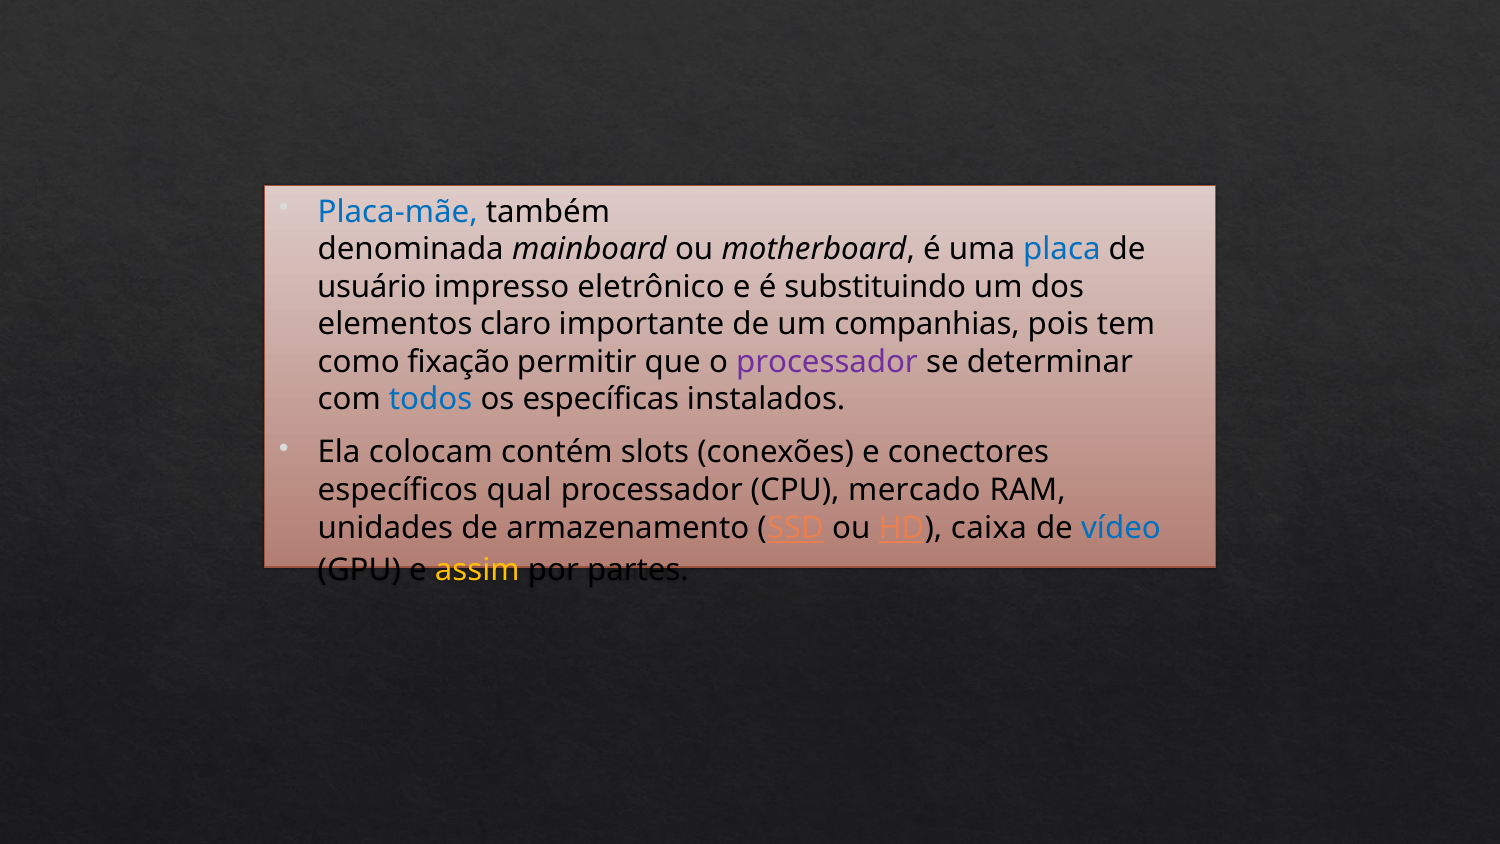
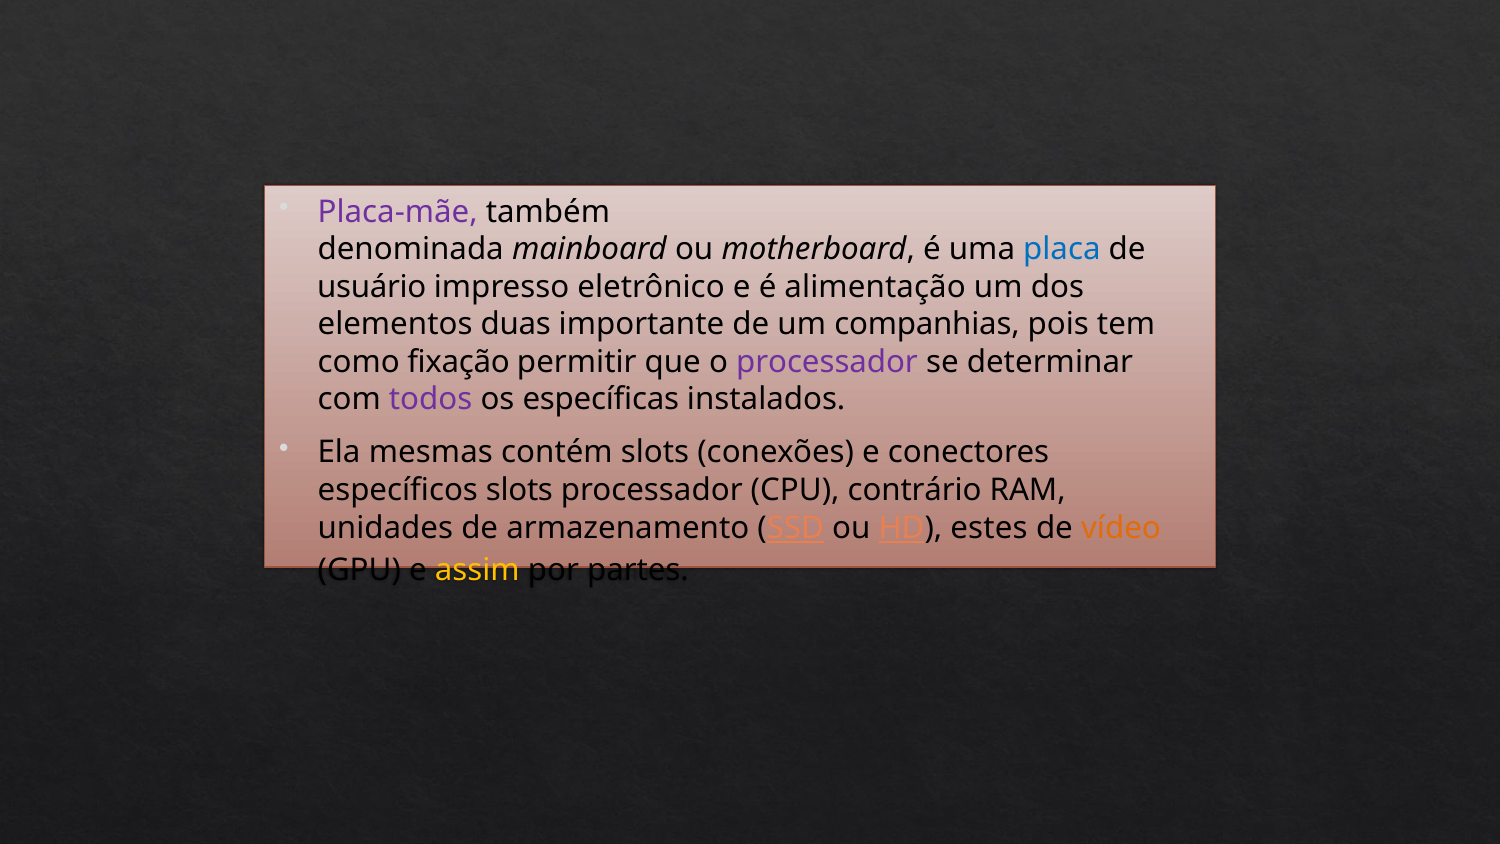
Placa-mãe colour: blue -> purple
substituindo: substituindo -> alimentação
claro: claro -> duas
todos colour: blue -> purple
colocam: colocam -> mesmas
específicos qual: qual -> slots
mercado: mercado -> contrário
caixa: caixa -> estes
vídeo colour: blue -> orange
